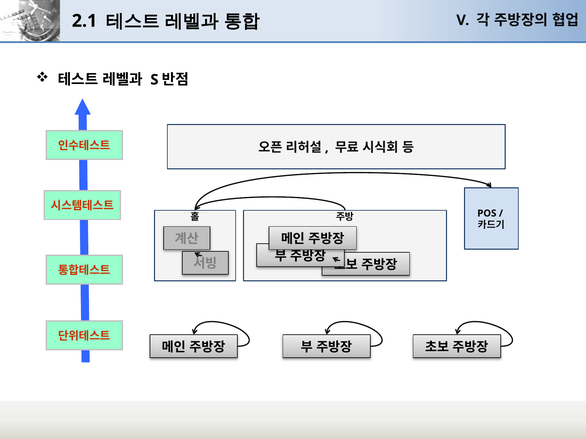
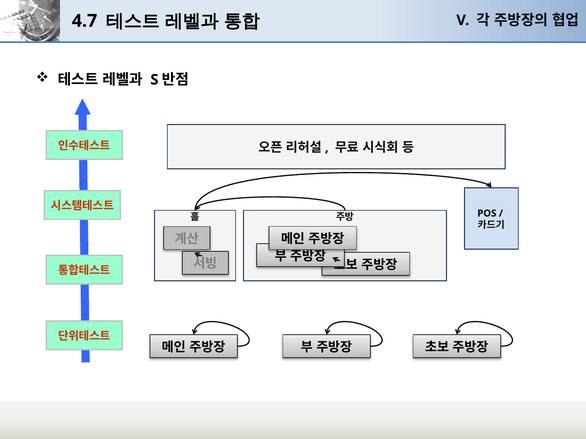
2.1: 2.1 -> 4.7
